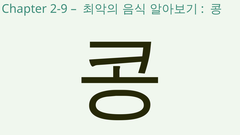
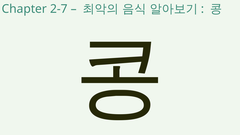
2-9: 2-9 -> 2-7
